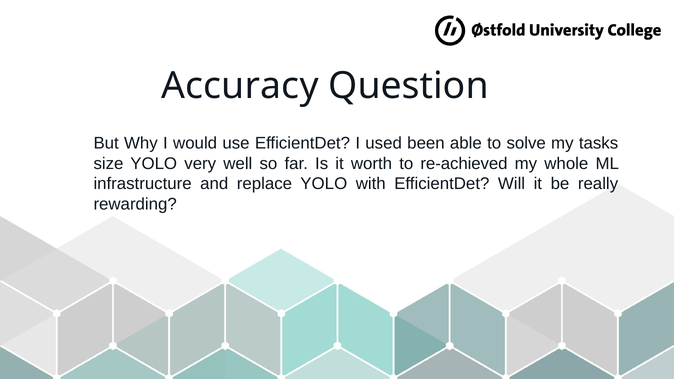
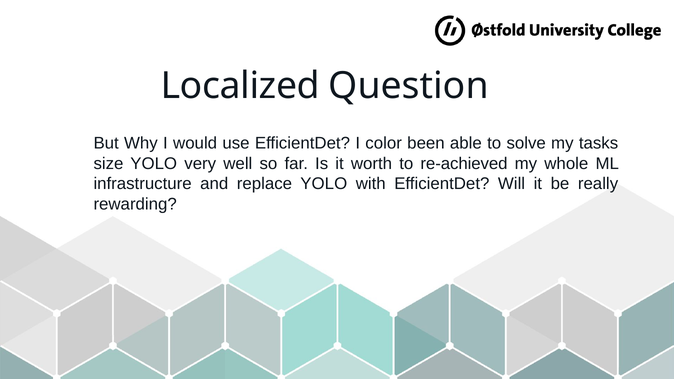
Accuracy: Accuracy -> Localized
used: used -> color
